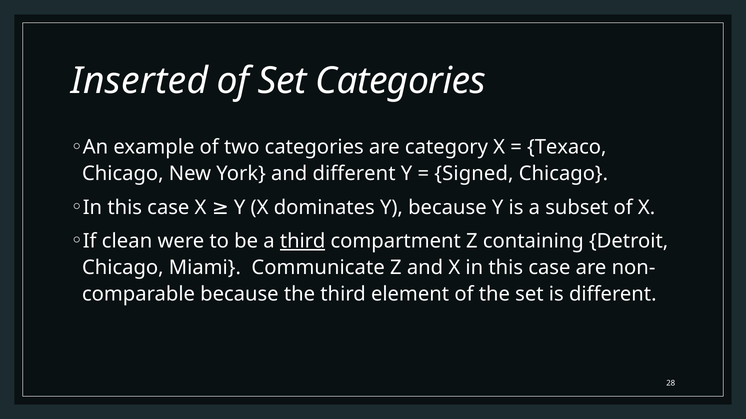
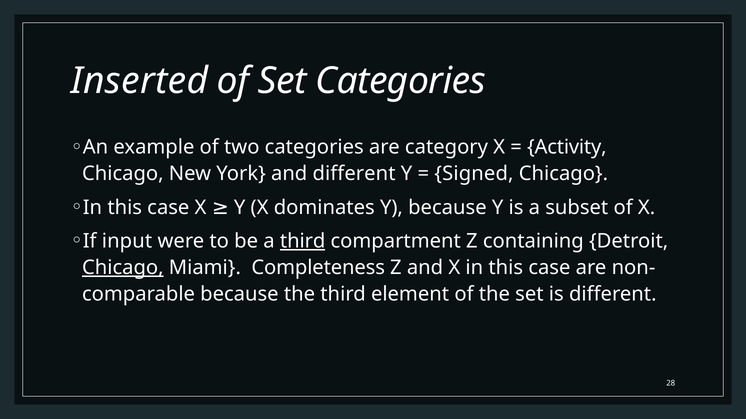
Texaco: Texaco -> Activity
clean: clean -> input
Chicago at (123, 268) underline: none -> present
Communicate: Communicate -> Completeness
